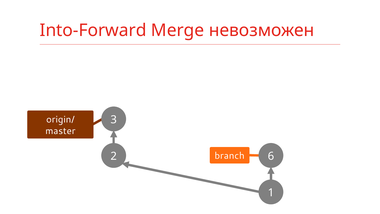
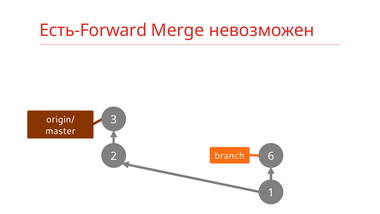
Into-Forward: Into-Forward -> Есть-Forward
